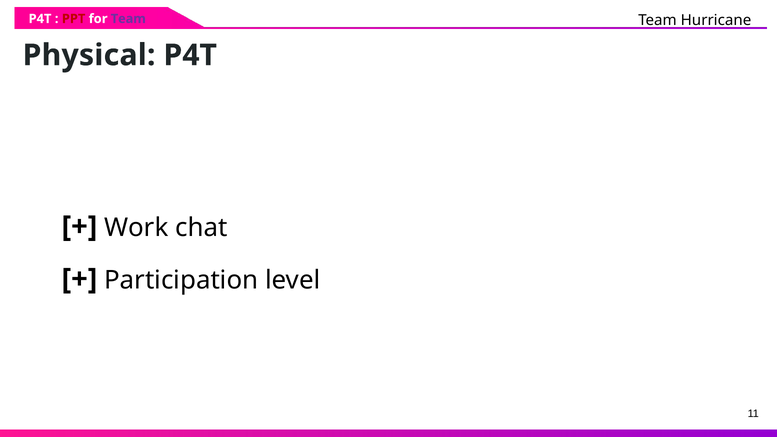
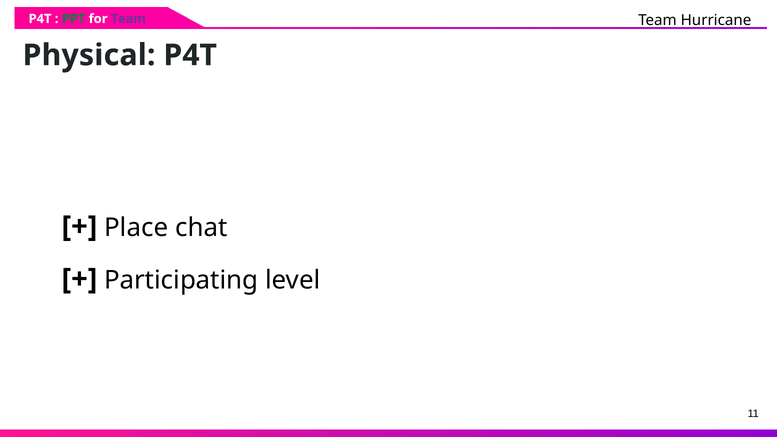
PPT colour: red -> green
Work: Work -> Place
Participation: Participation -> Participating
